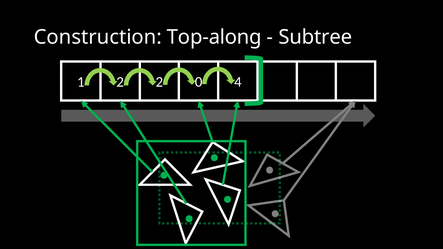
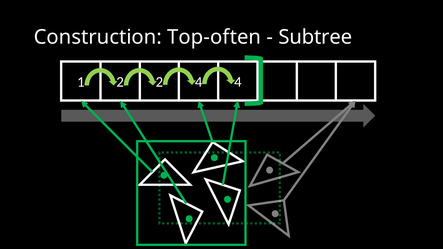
Top-along: Top-along -> Top-often
0 at (199, 82): 0 -> 4
